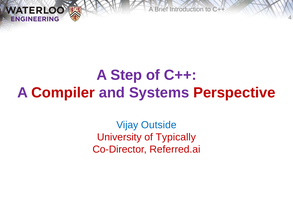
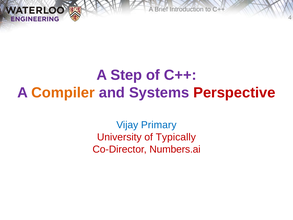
Compiler colour: red -> orange
Outside: Outside -> Primary
Referred.ai: Referred.ai -> Numbers.ai
